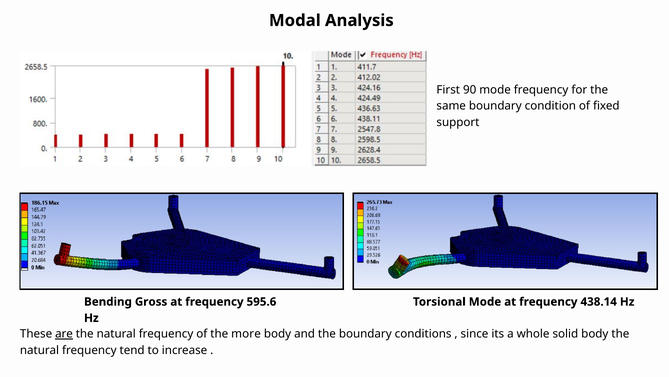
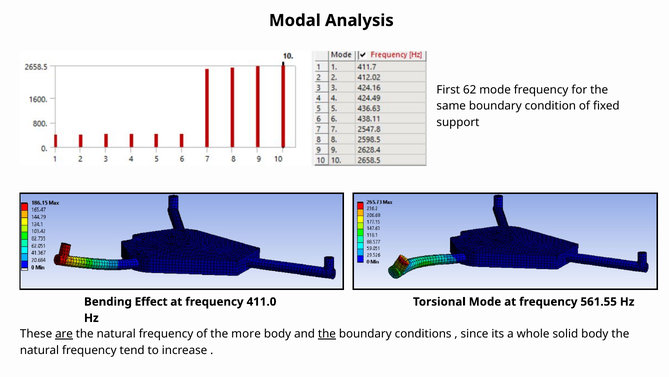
90: 90 -> 62
Gross: Gross -> Effect
595.6: 595.6 -> 411.0
438.14: 438.14 -> 561.55
the at (327, 333) underline: none -> present
